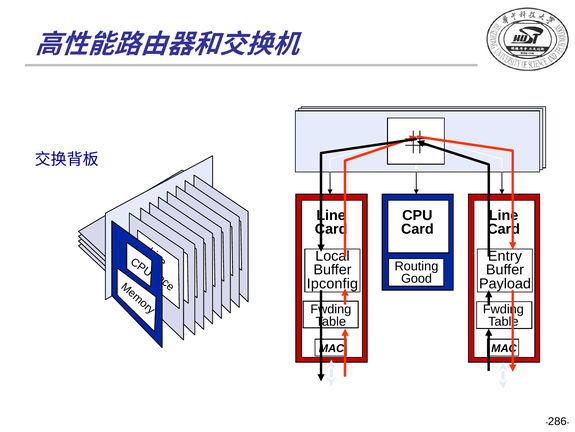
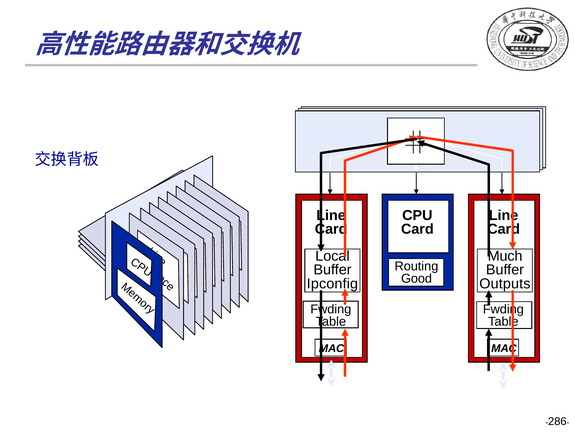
Entry: Entry -> Much
Payload: Payload -> Outputs
